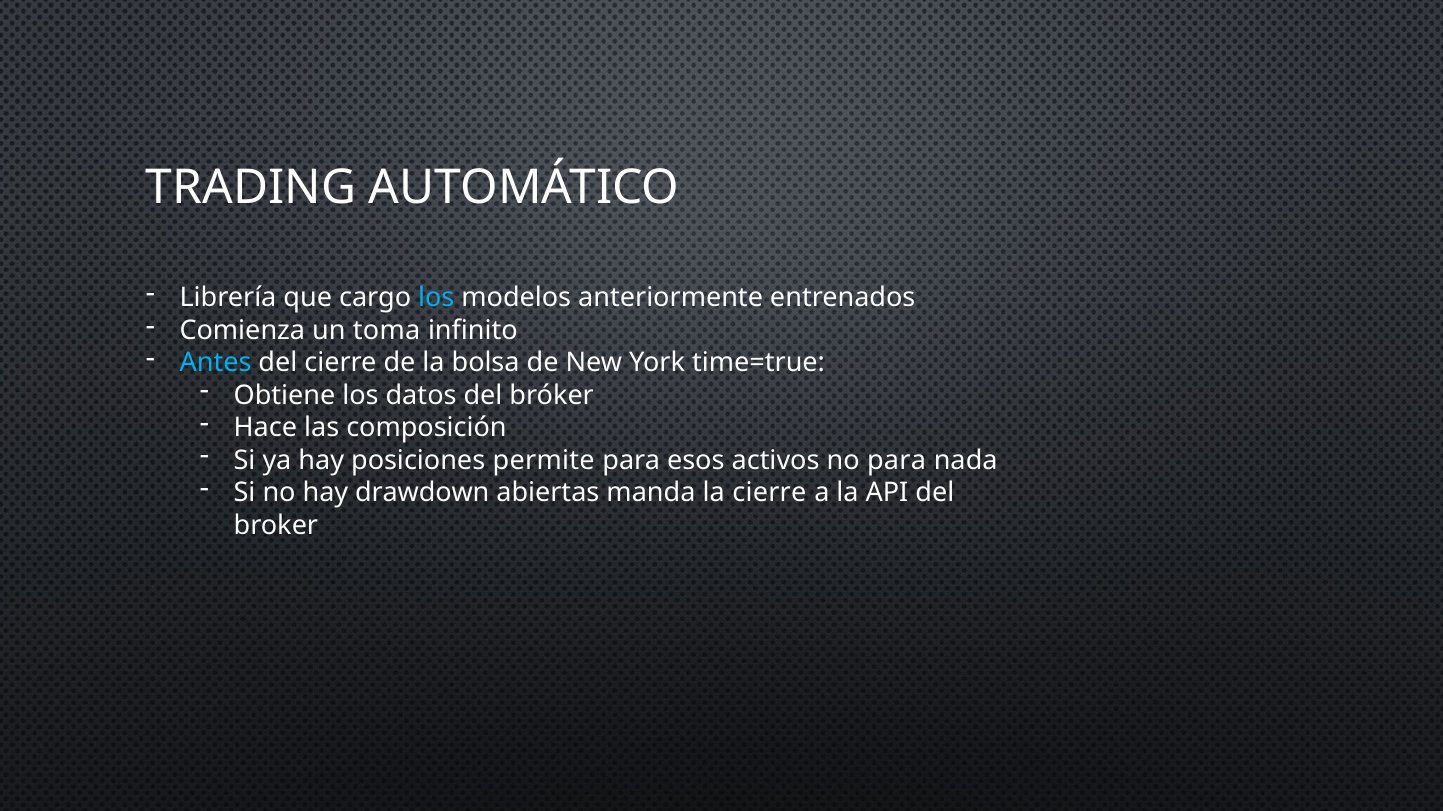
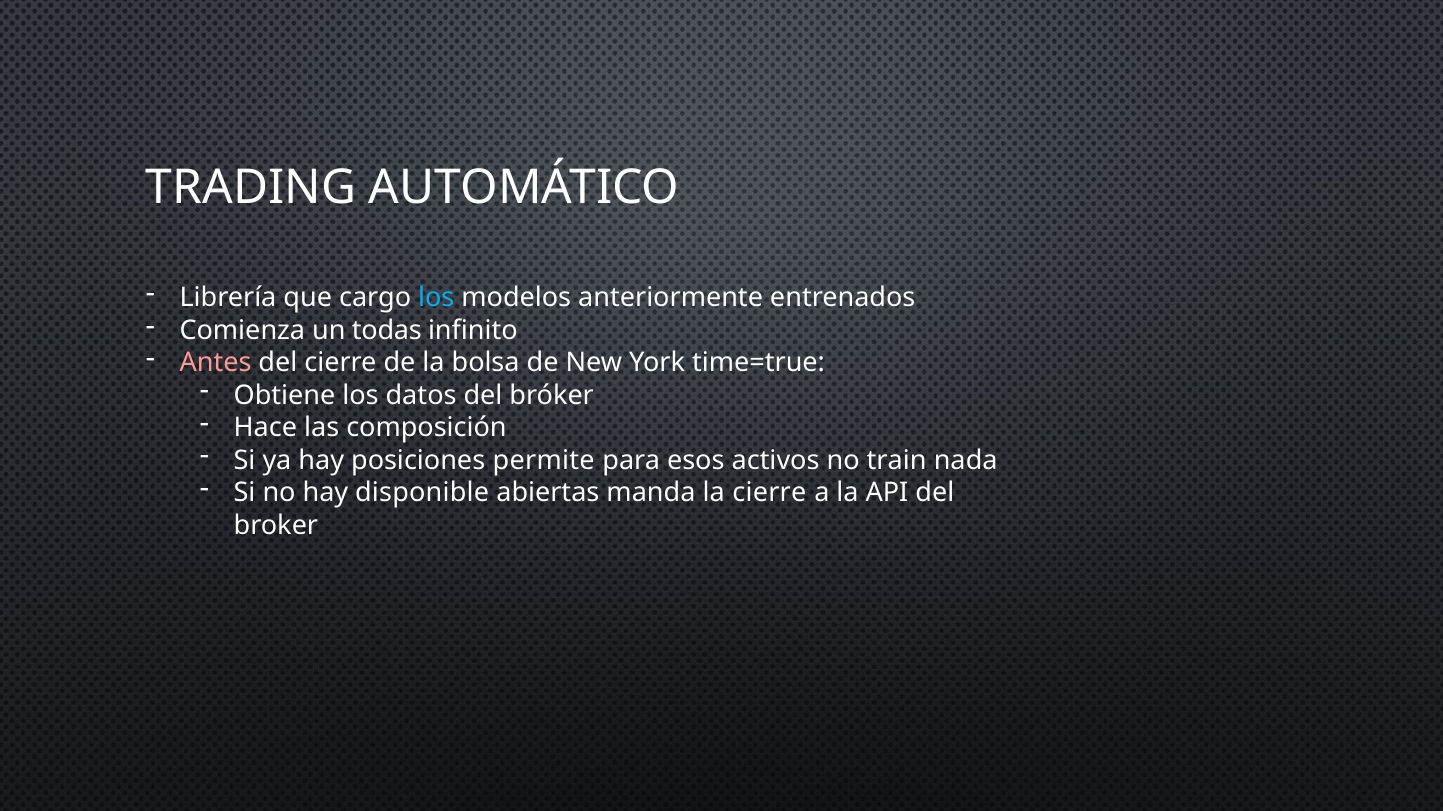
toma: toma -> todas
Antes colour: light blue -> pink
no para: para -> train
drawdown: drawdown -> disponible
